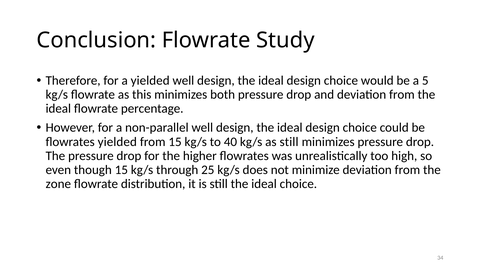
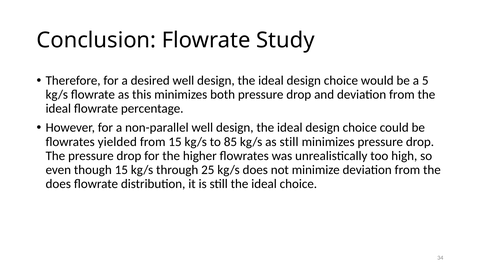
a yielded: yielded -> desired
40: 40 -> 85
zone at (58, 184): zone -> does
